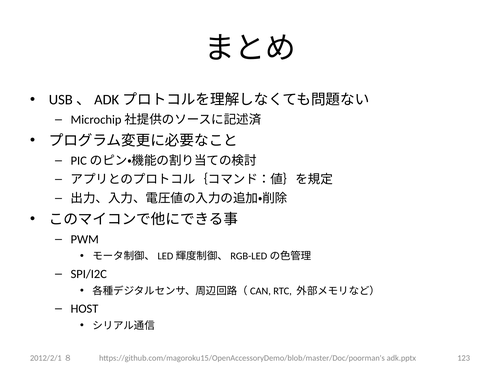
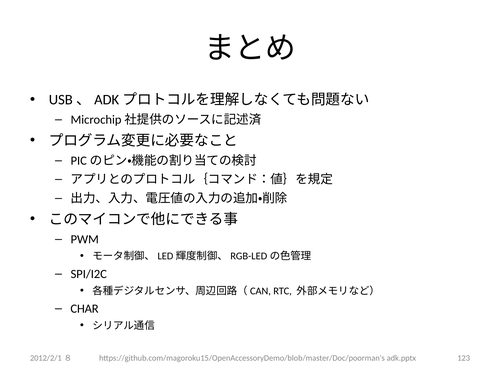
HOST: HOST -> CHAR
